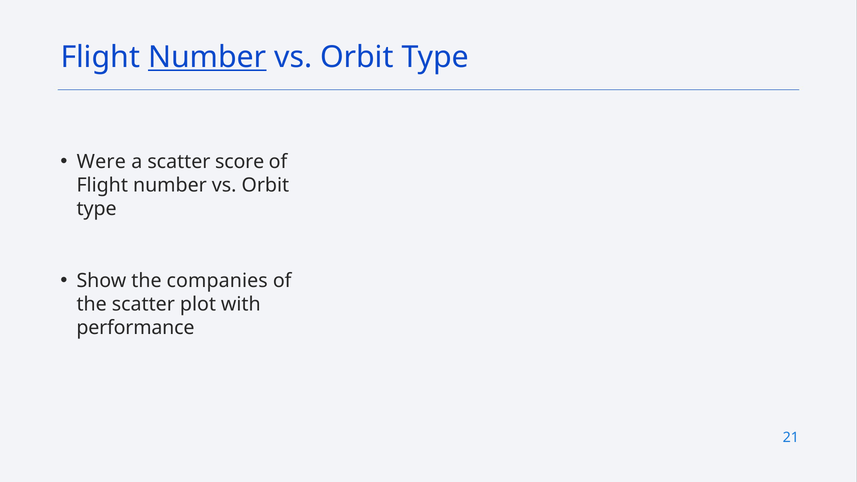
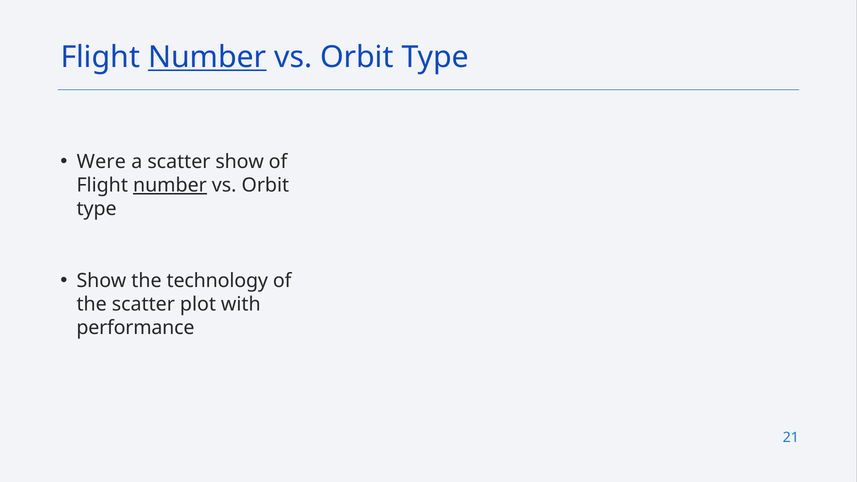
scatter score: score -> show
number at (170, 185) underline: none -> present
companies: companies -> technology
